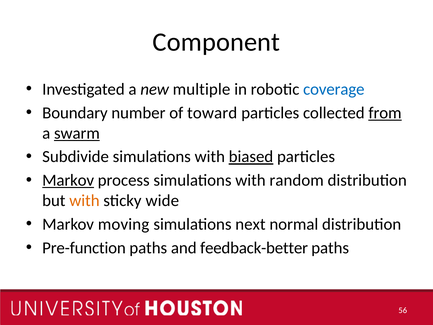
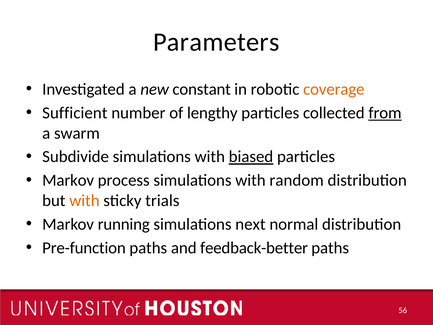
Component: Component -> Parameters
multiple: multiple -> constant
coverage colour: blue -> orange
Boundary: Boundary -> Sufficient
toward: toward -> lengthy
swarm underline: present -> none
Markov at (68, 180) underline: present -> none
wide: wide -> trials
moving: moving -> running
